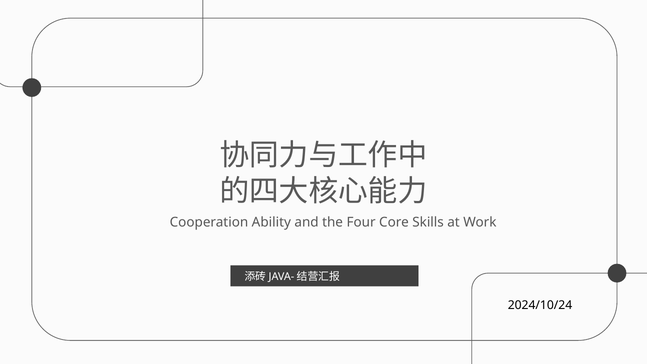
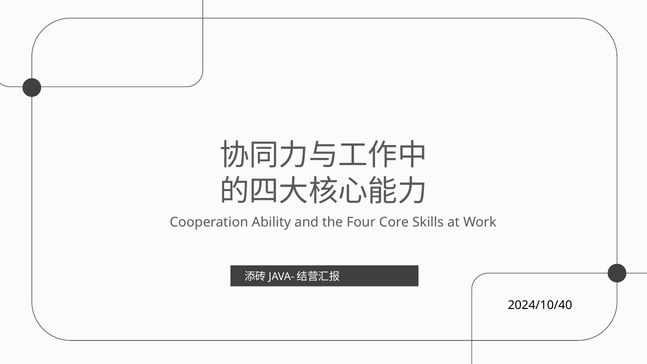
2024/10/24: 2024/10/24 -> 2024/10/40
